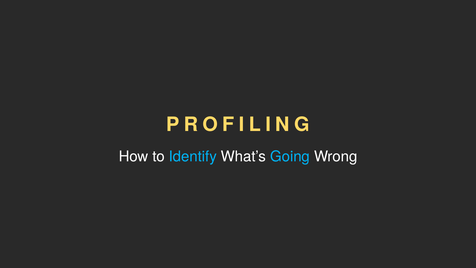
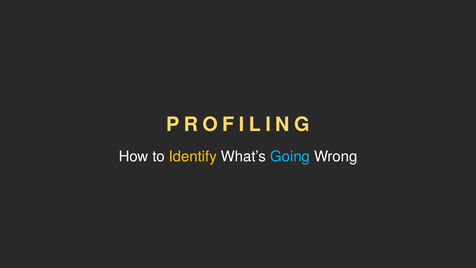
Identify colour: light blue -> yellow
